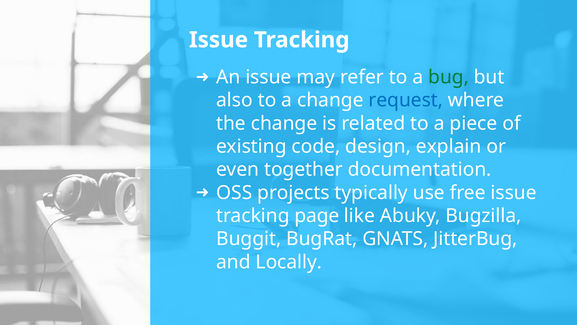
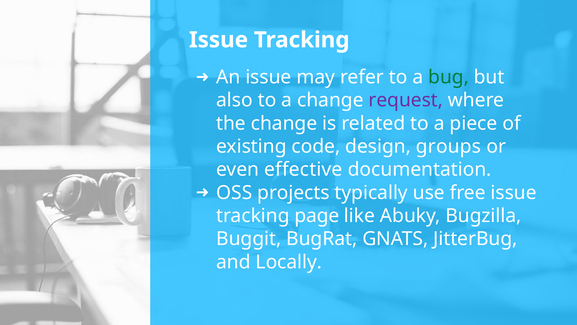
request colour: blue -> purple
explain: explain -> groups
together: together -> effective
